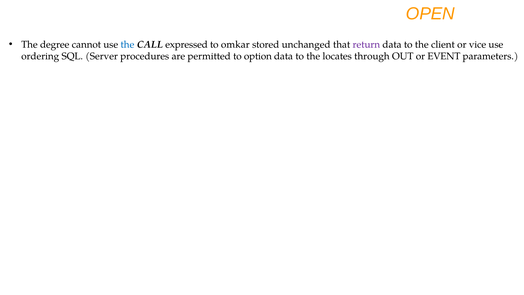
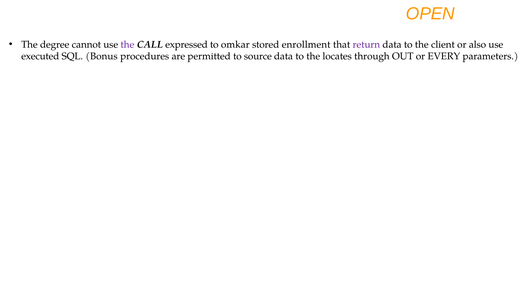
the at (127, 45) colour: blue -> purple
unchanged: unchanged -> enrollment
vice: vice -> also
ordering: ordering -> executed
Server: Server -> Bonus
option: option -> source
EVENT: EVENT -> EVERY
